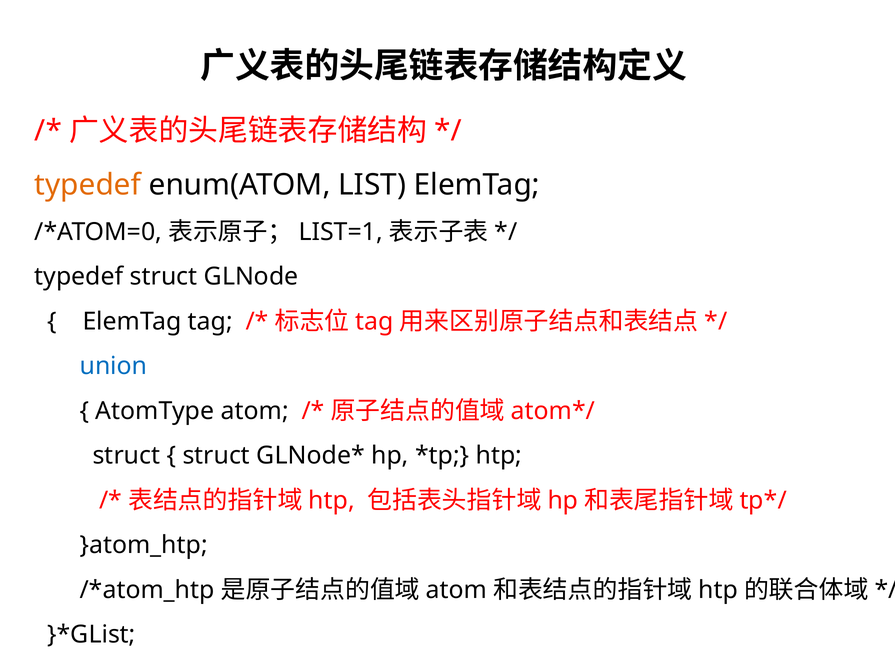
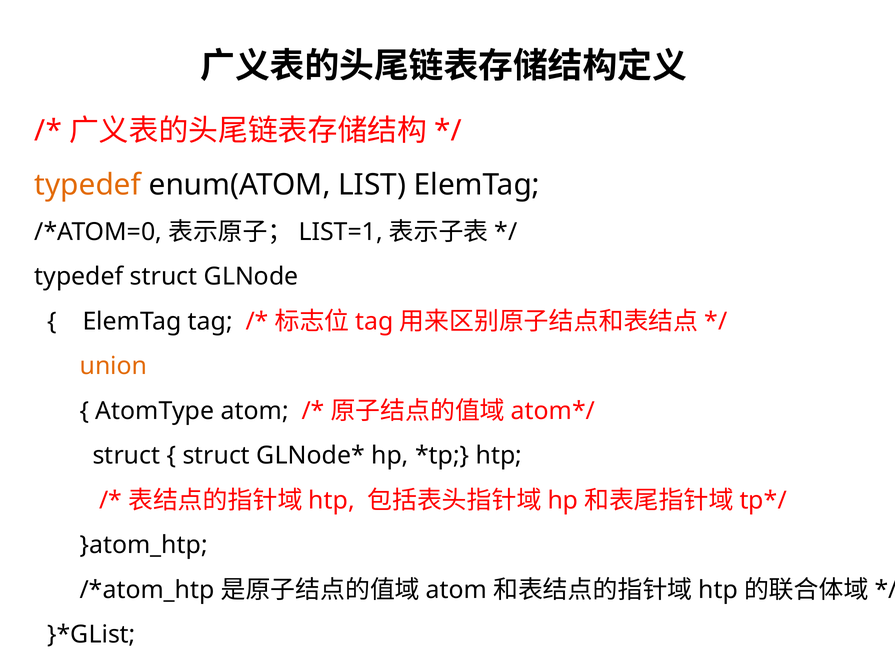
union colour: blue -> orange
